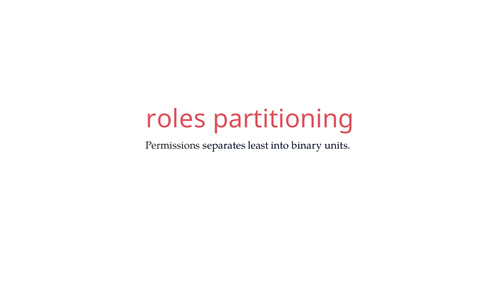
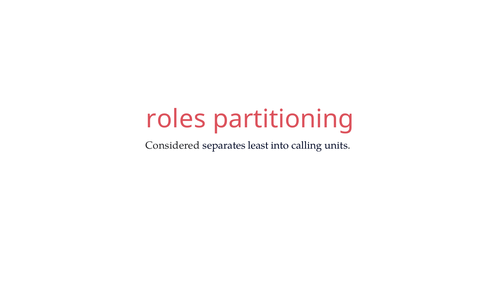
Permissions: Permissions -> Considered
binary: binary -> calling
